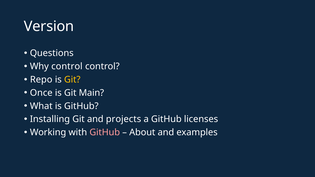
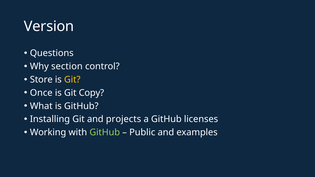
Why control: control -> section
Repo: Repo -> Store
Main: Main -> Copy
GitHub at (105, 133) colour: pink -> light green
About: About -> Public
